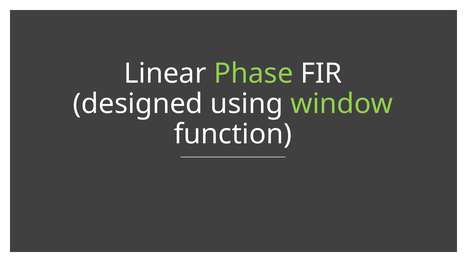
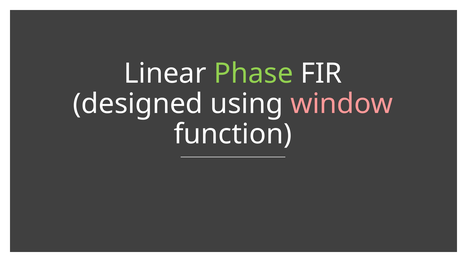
window colour: light green -> pink
